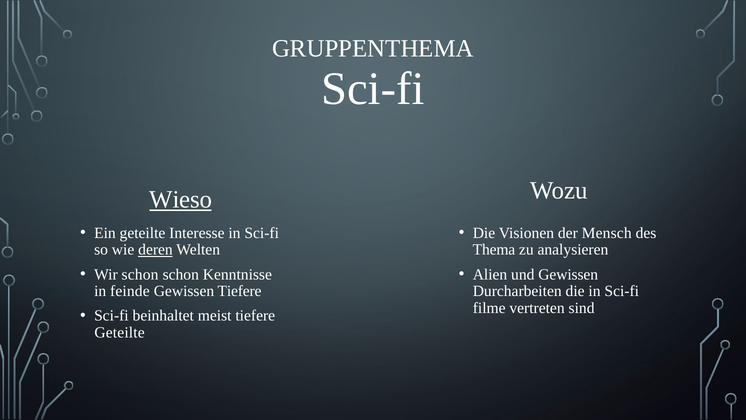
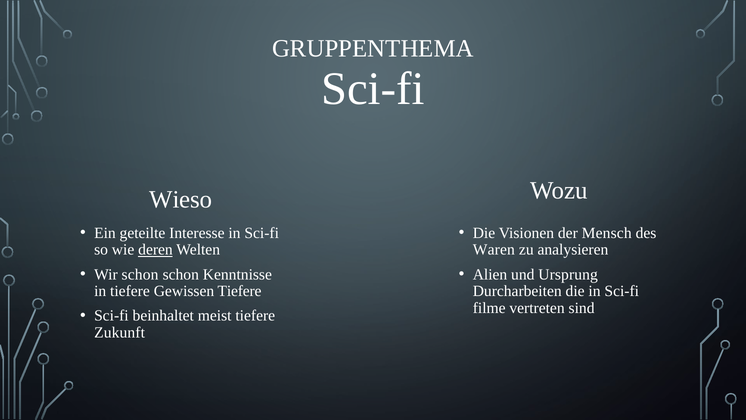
Wieso underline: present -> none
Thema: Thema -> Waren
und Gewissen: Gewissen -> Ursprung
in feinde: feinde -> tiefere
Geteilte at (120, 332): Geteilte -> Zukunft
